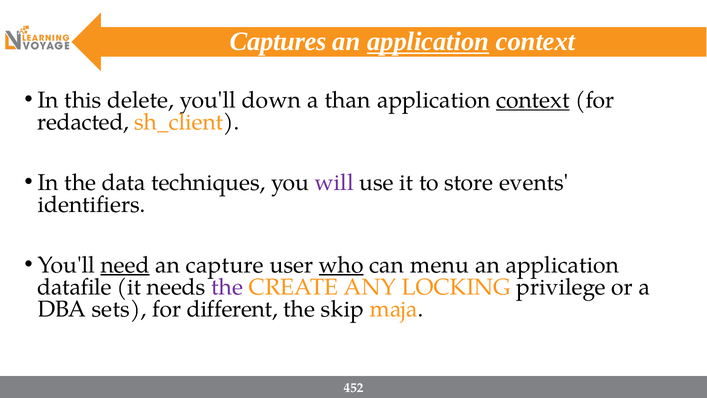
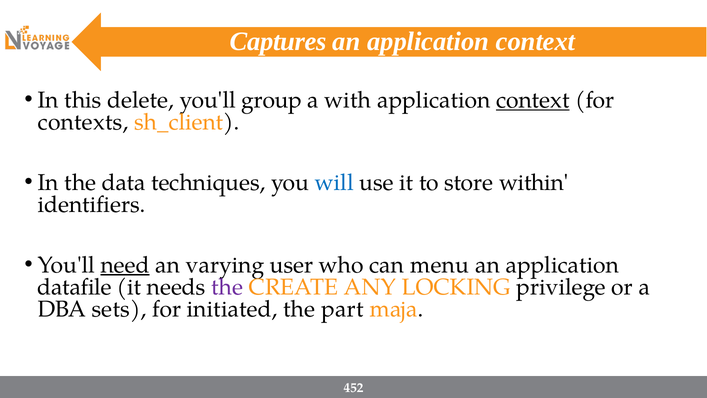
application at (428, 42) underline: present -> none
down: down -> group
than: than -> with
redacted: redacted -> contexts
will colour: purple -> blue
events: events -> within
capture: capture -> varying
who underline: present -> none
different: different -> initiated
skip: skip -> part
